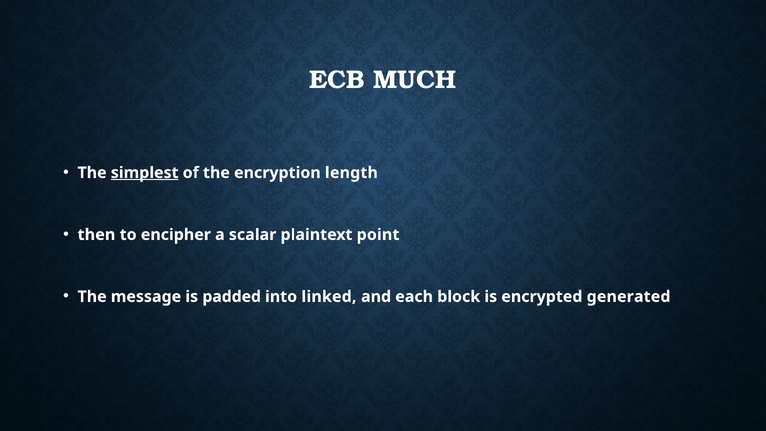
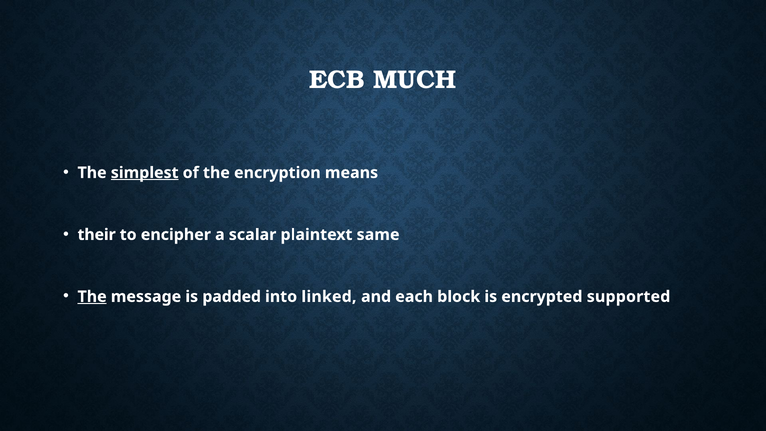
length: length -> means
then: then -> their
point: point -> same
The at (92, 297) underline: none -> present
generated: generated -> supported
